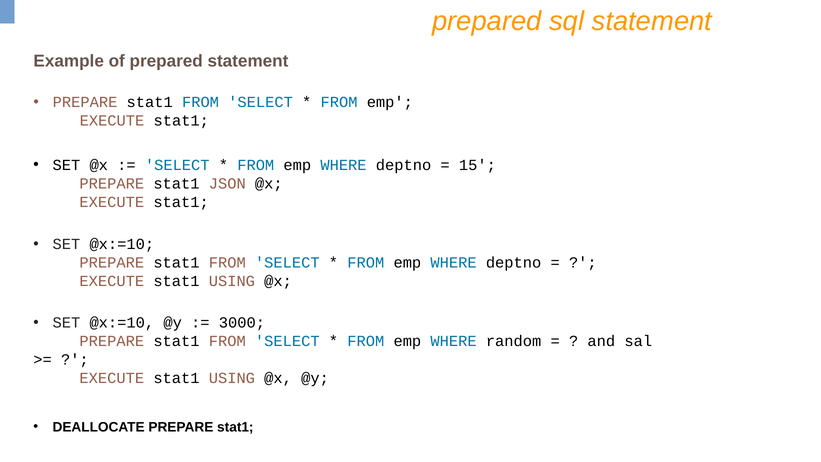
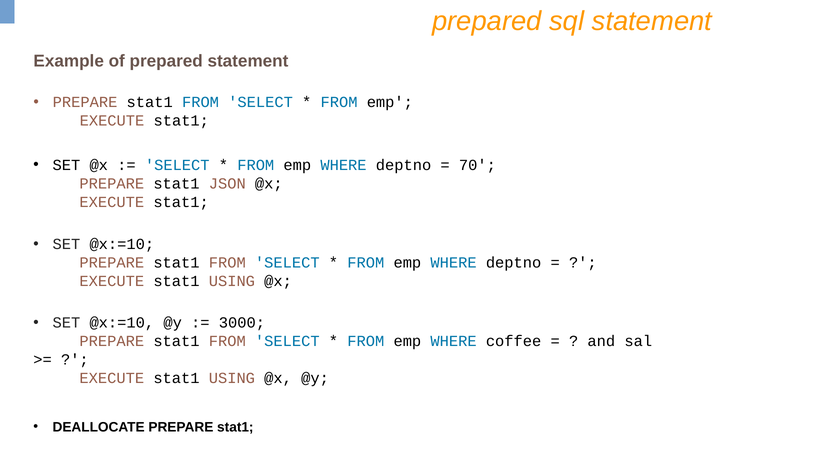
15: 15 -> 70
random: random -> coffee
